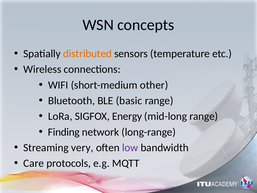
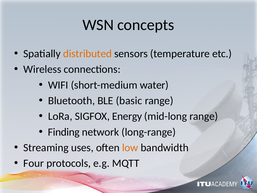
other: other -> water
very: very -> uses
low colour: purple -> orange
Care: Care -> Four
